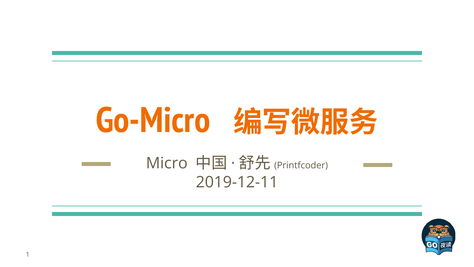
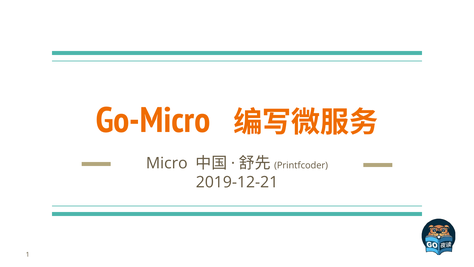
2019-12-11: 2019-12-11 -> 2019-12-21
